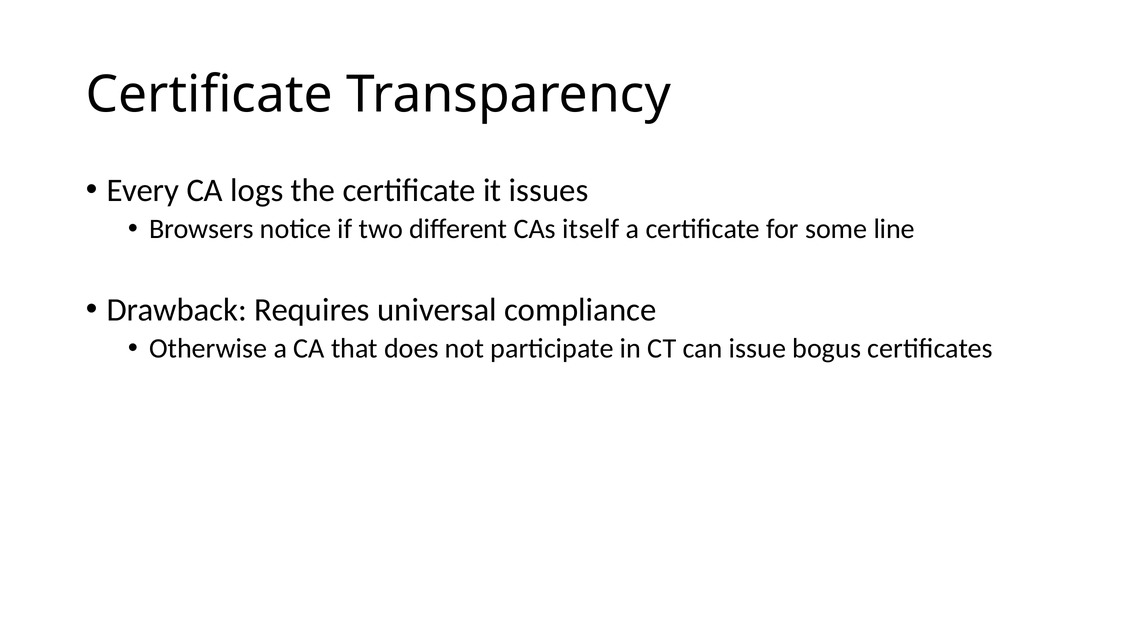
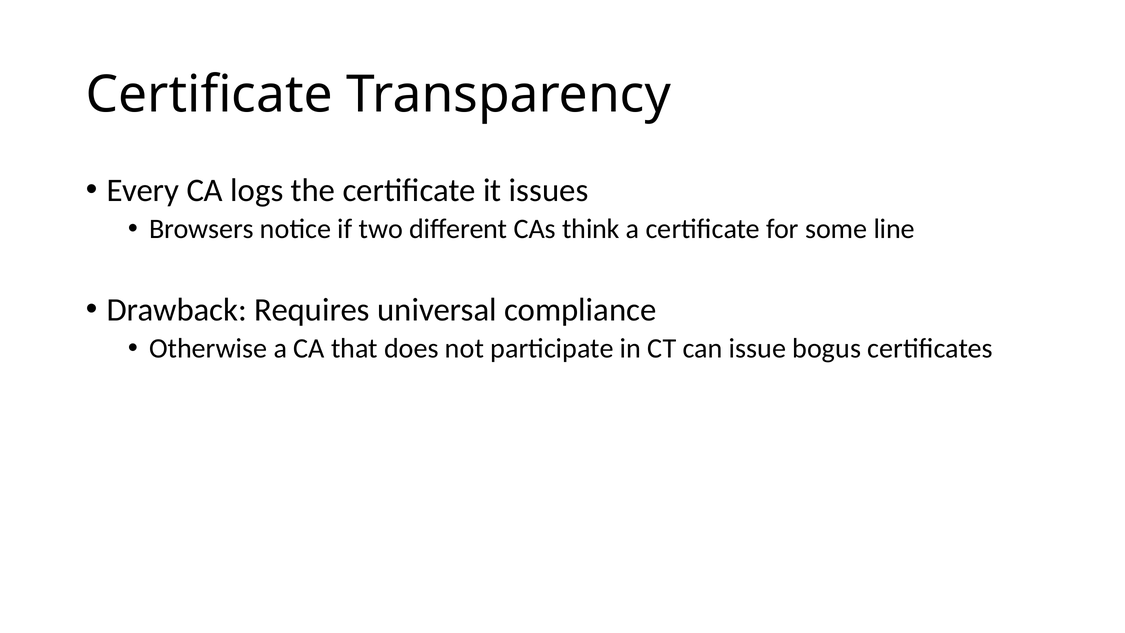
itself: itself -> think
